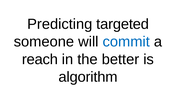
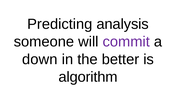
targeted: targeted -> analysis
commit colour: blue -> purple
reach: reach -> down
